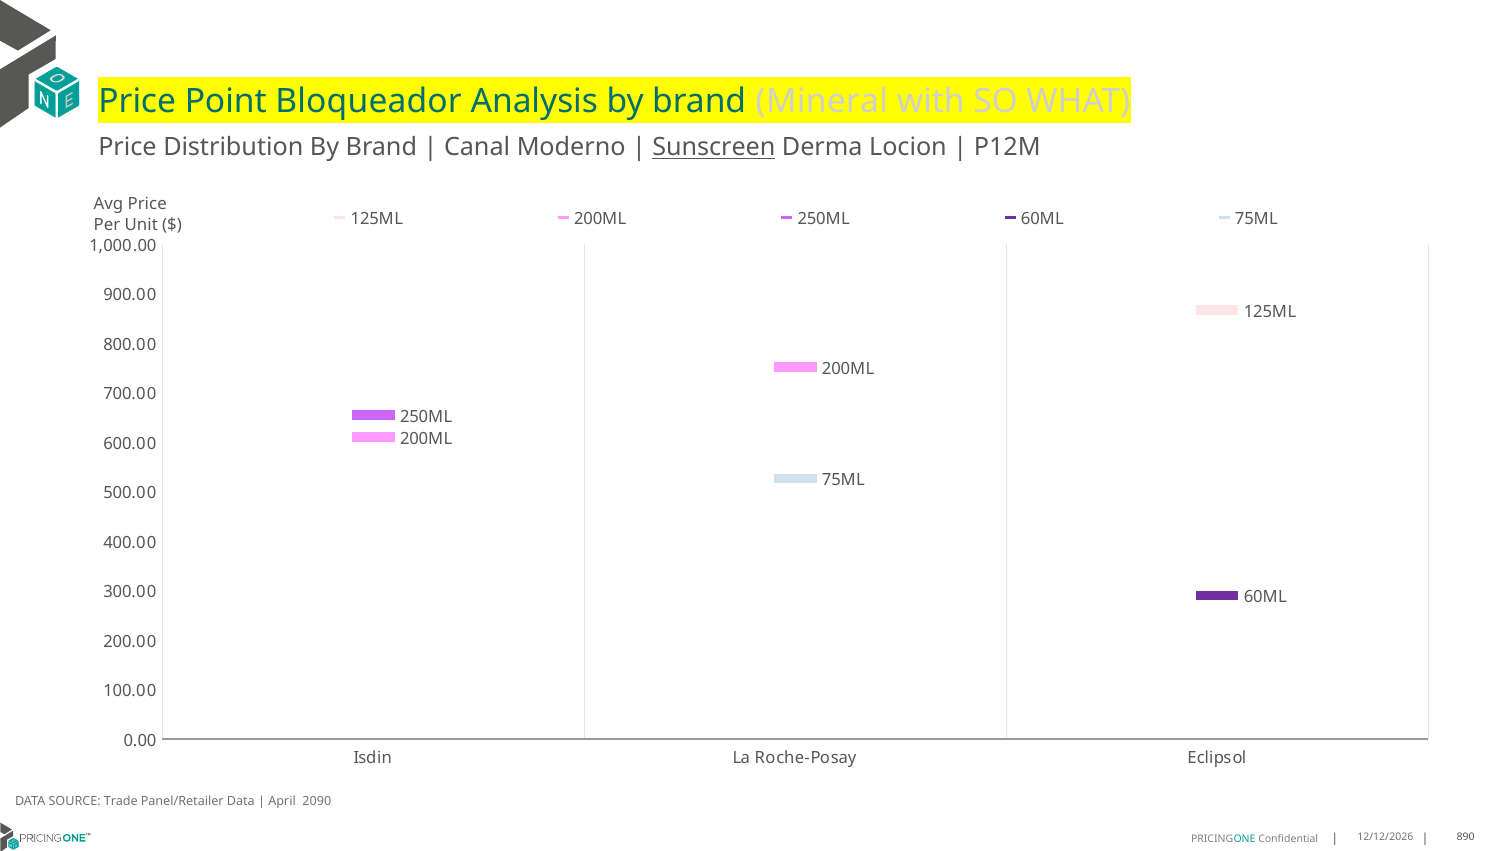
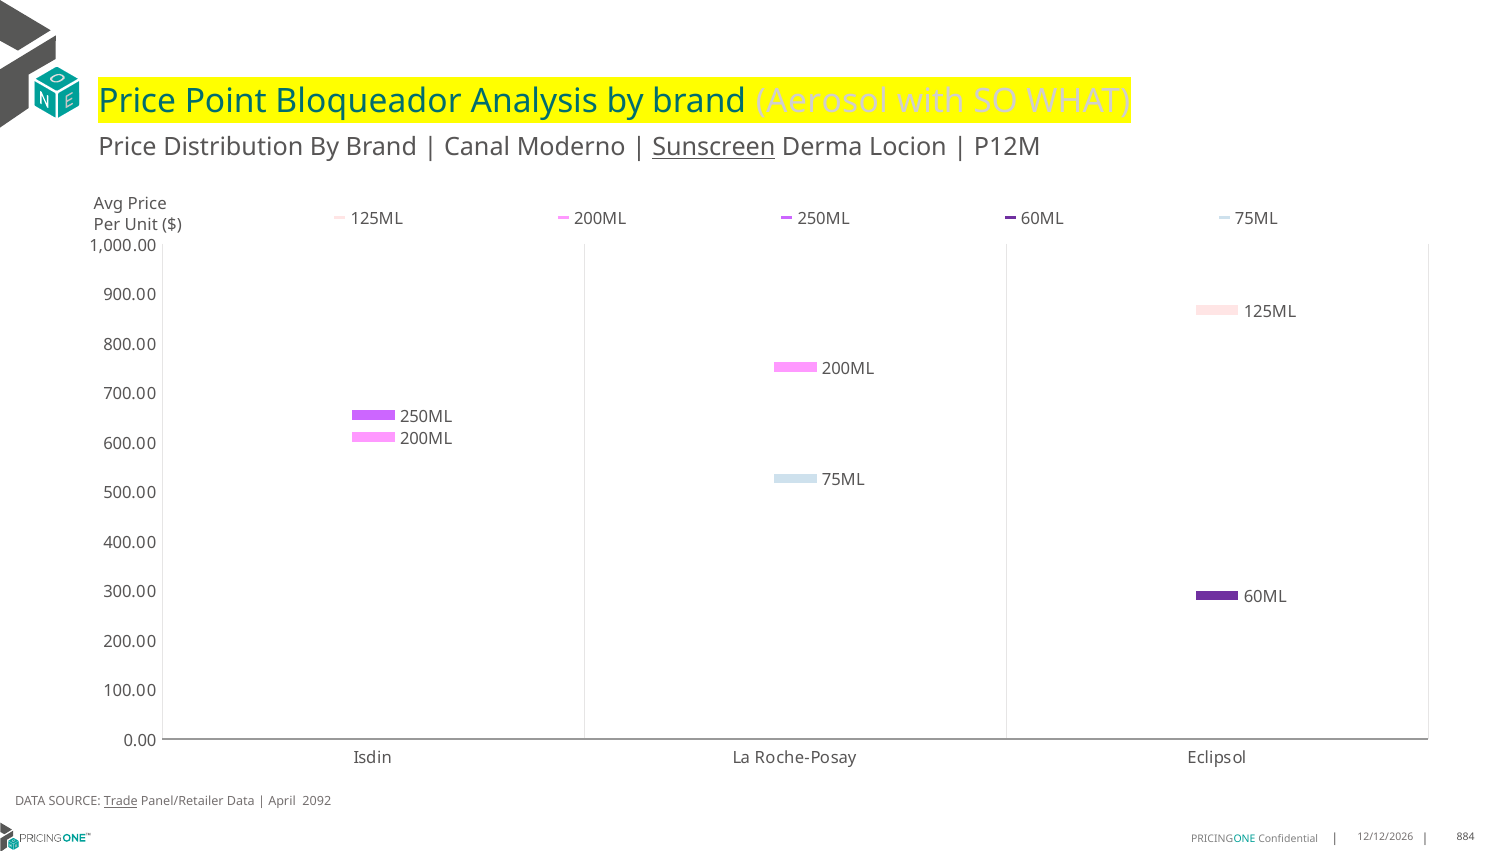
Mineral: Mineral -> Aerosol
Trade underline: none -> present
2090: 2090 -> 2092
890: 890 -> 884
